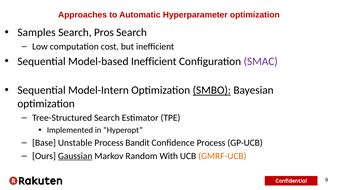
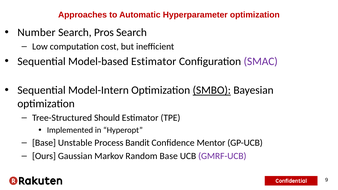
Samples: Samples -> Number
Model-based Inefficient: Inefficient -> Estimator
Tree-Structured Search: Search -> Should
Confidence Process: Process -> Mentor
Gaussian underline: present -> none
Random With: With -> Base
GMRF-UCB colour: orange -> purple
